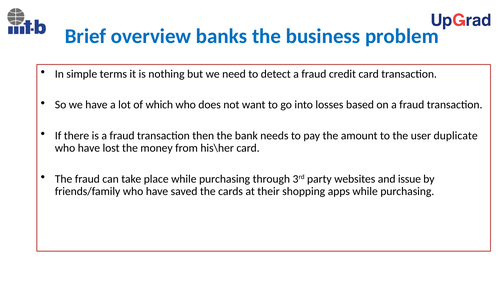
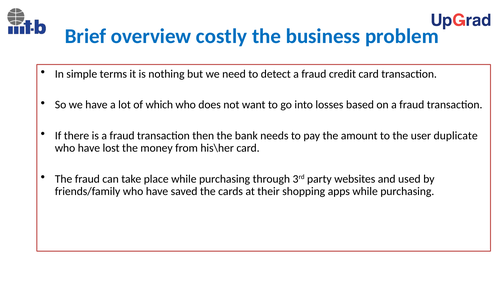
banks: banks -> costly
issue: issue -> used
